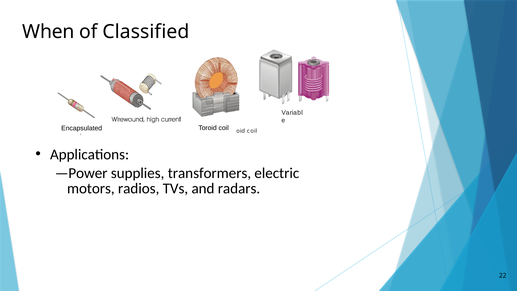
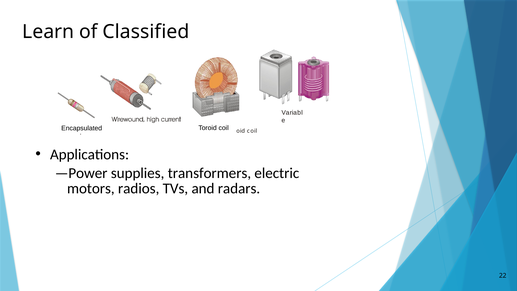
When: When -> Learn
